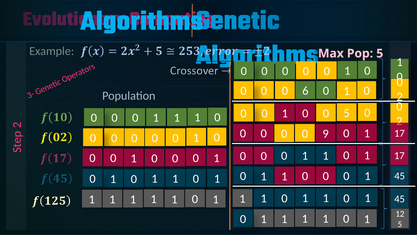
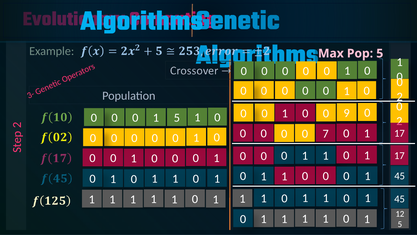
6 at (305, 91): 6 -> 0
0 5: 5 -> 9
1 at (177, 118): 1 -> 5
9: 9 -> 7
